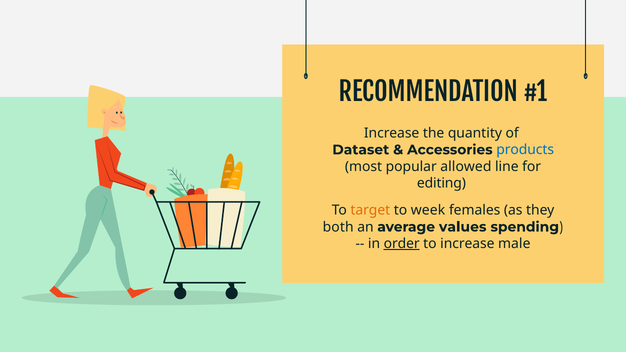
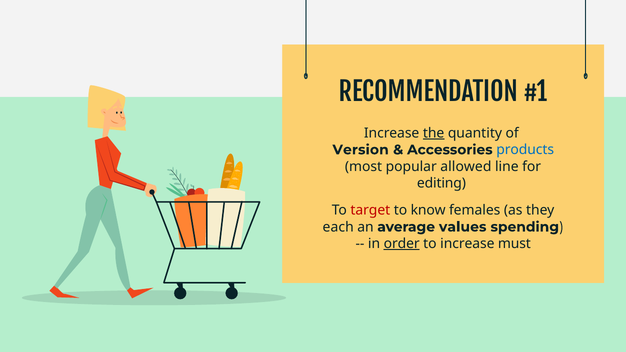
the underline: none -> present
Dataset: Dataset -> Version
target colour: orange -> red
week: week -> know
both: both -> each
male: male -> must
